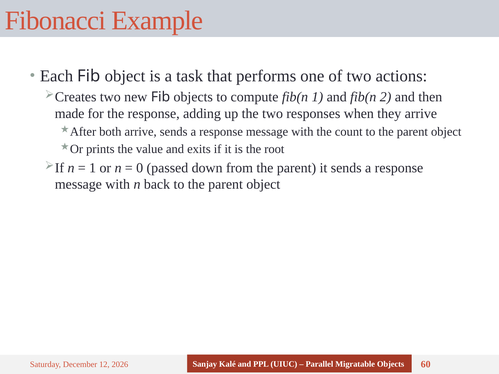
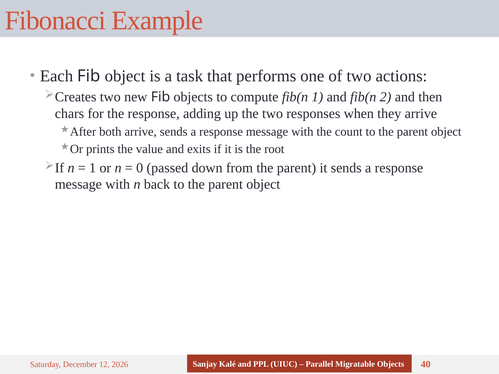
made: made -> chars
60: 60 -> 40
